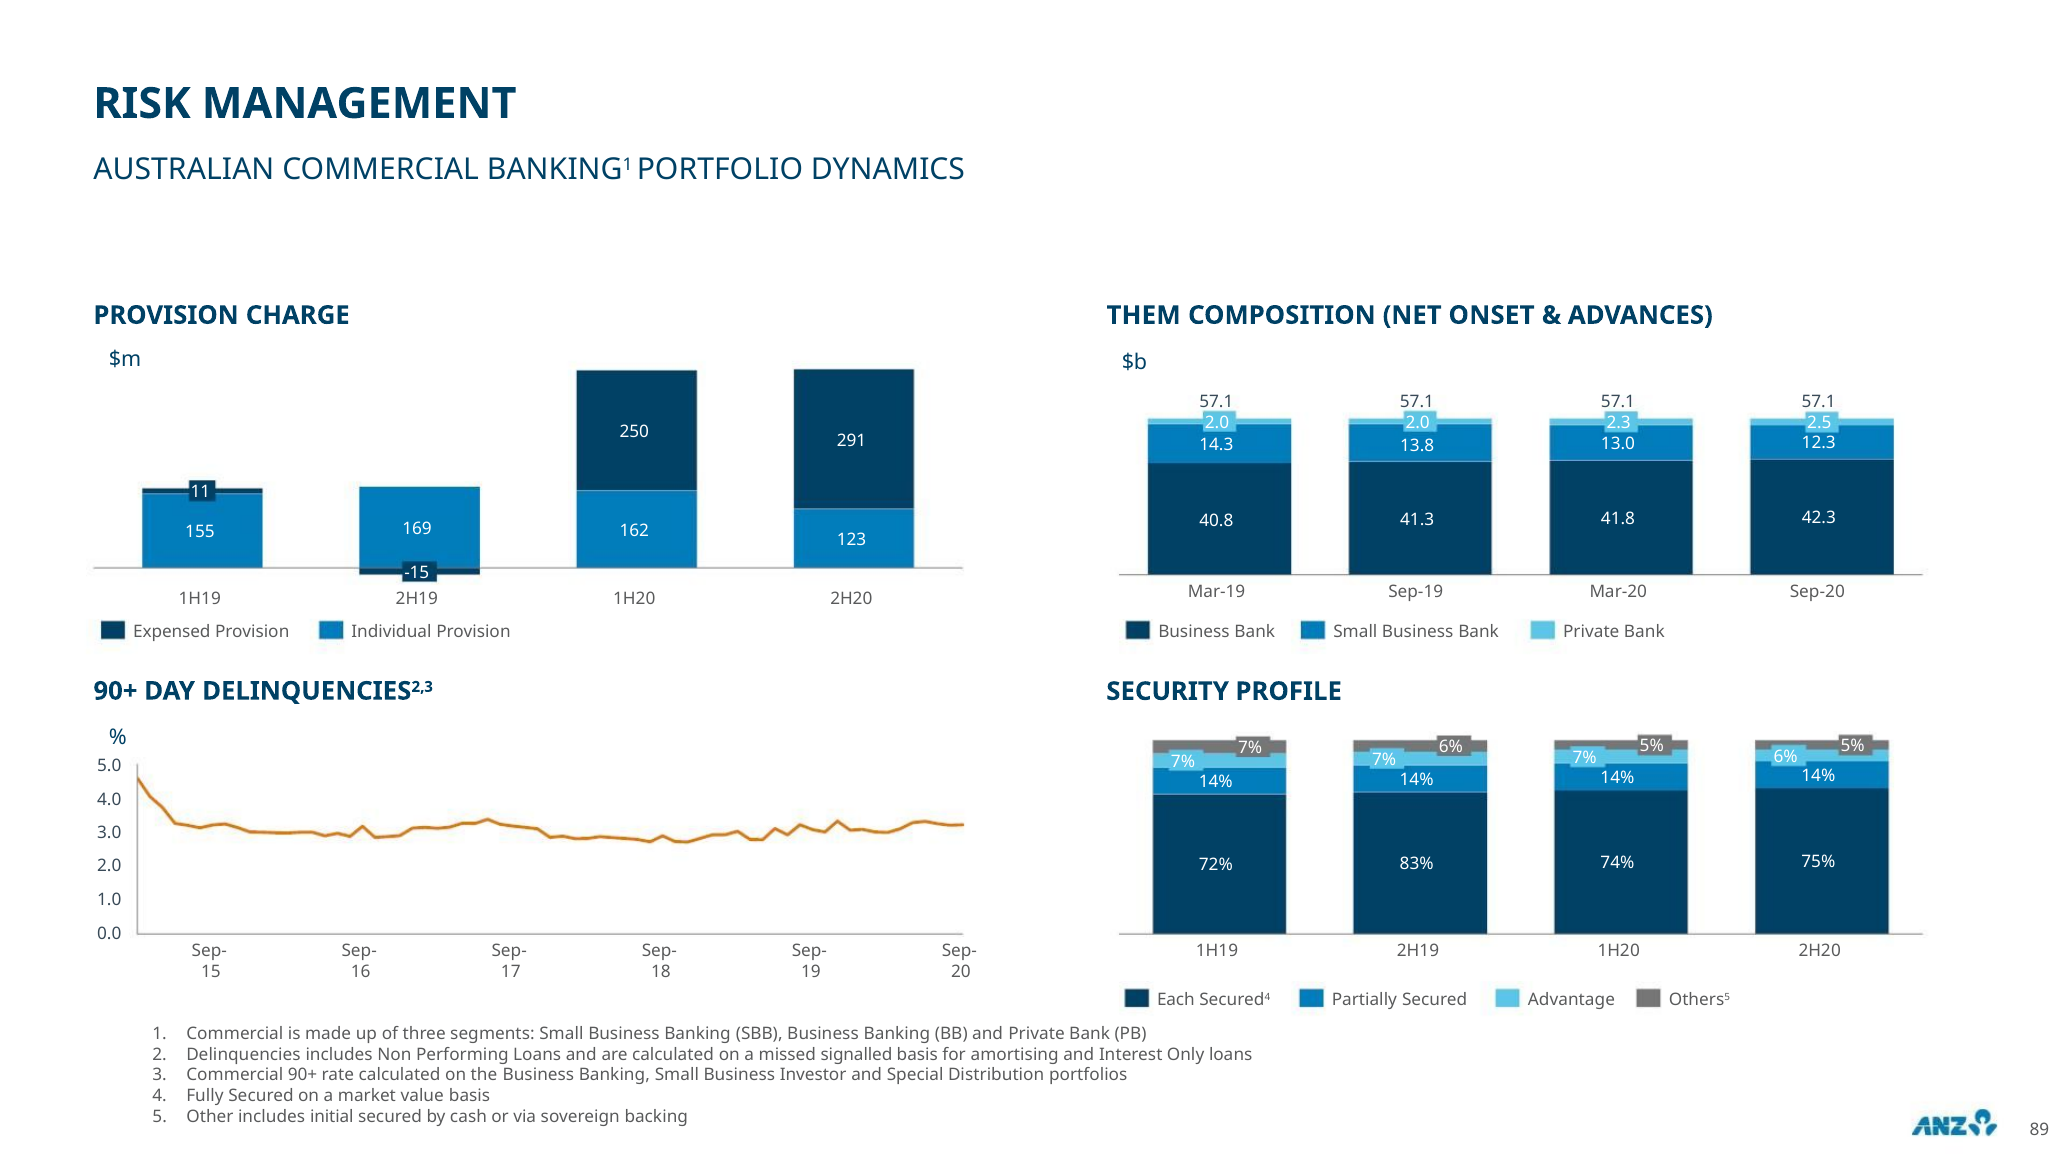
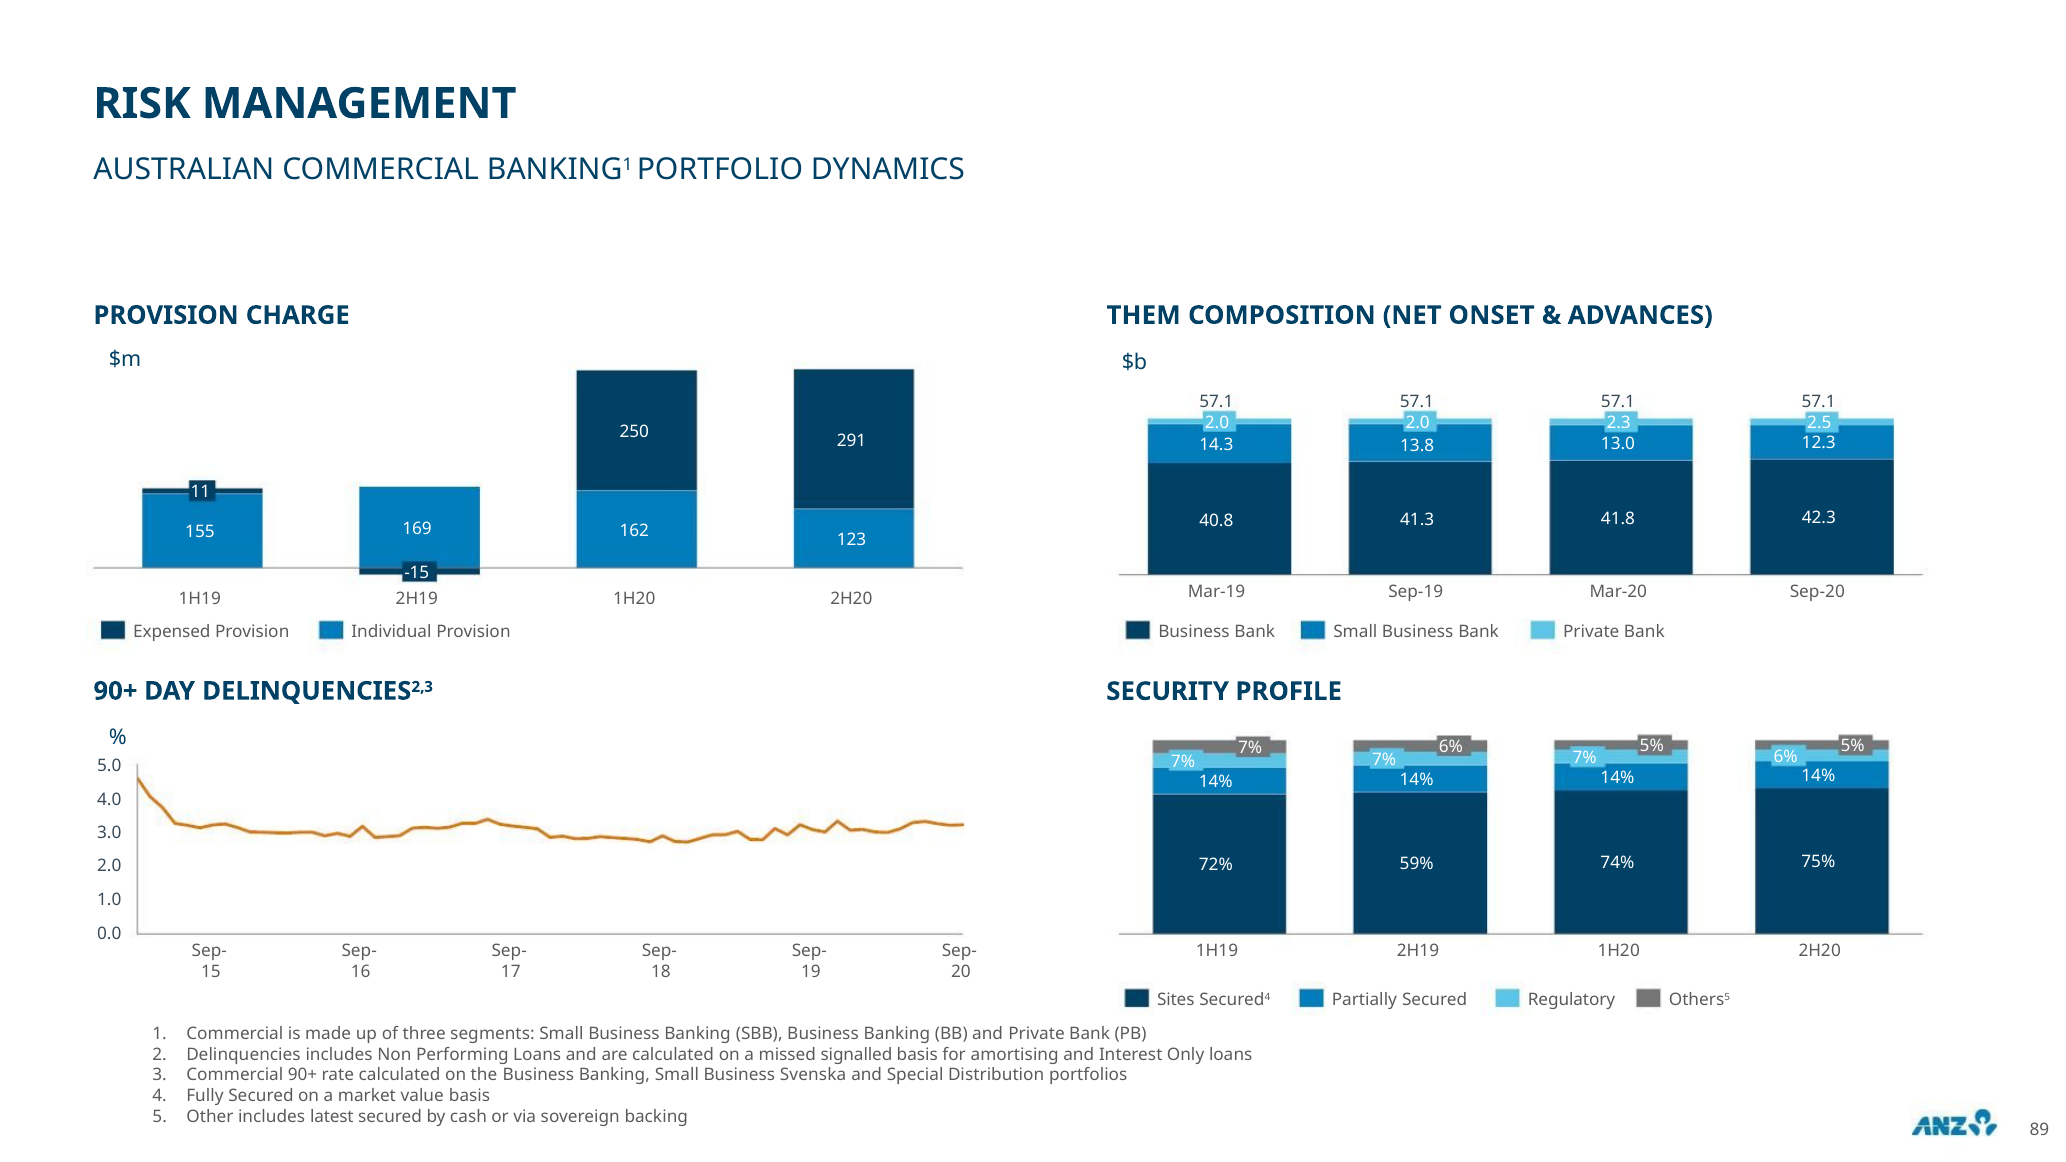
83%: 83% -> 59%
Each: Each -> Sites
Advantage: Advantage -> Regulatory
Investor: Investor -> Svenska
initial: initial -> latest
